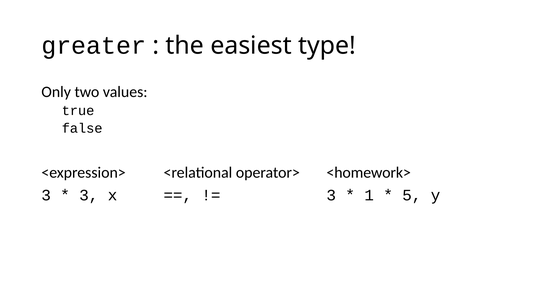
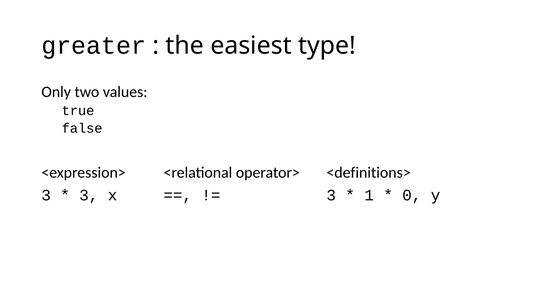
<homework>: <homework> -> <definitions>
5: 5 -> 0
